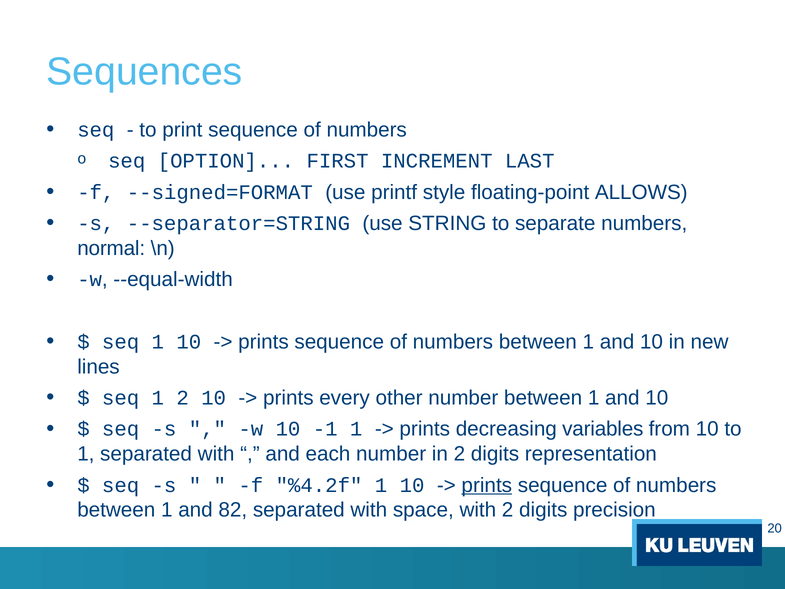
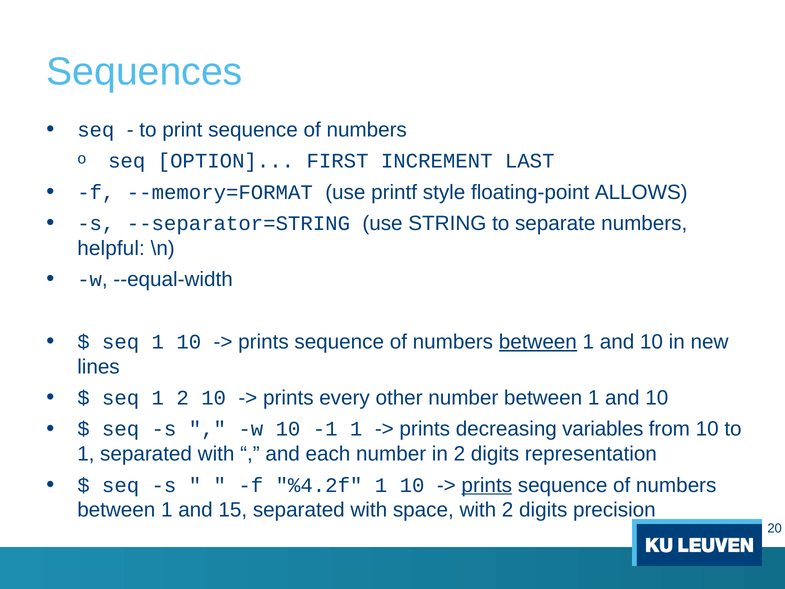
--signed=FORMAT: --signed=FORMAT -> --memory=FORMAT
normal: normal -> helpful
between at (538, 342) underline: none -> present
82: 82 -> 15
